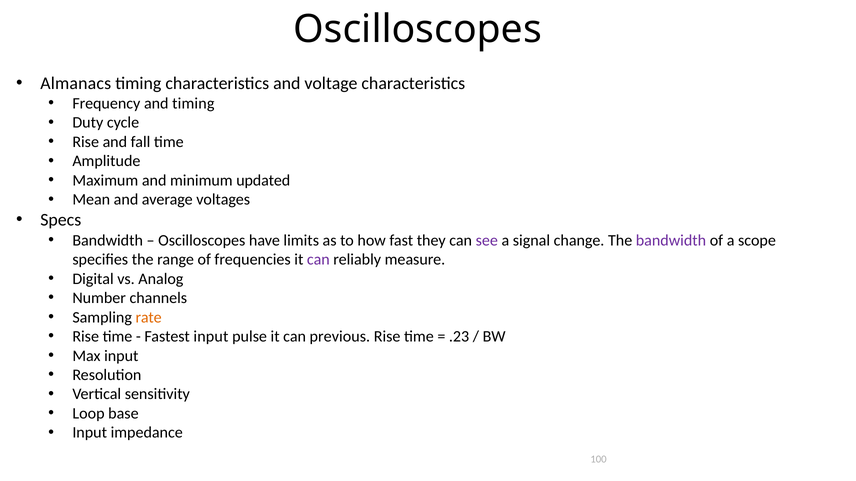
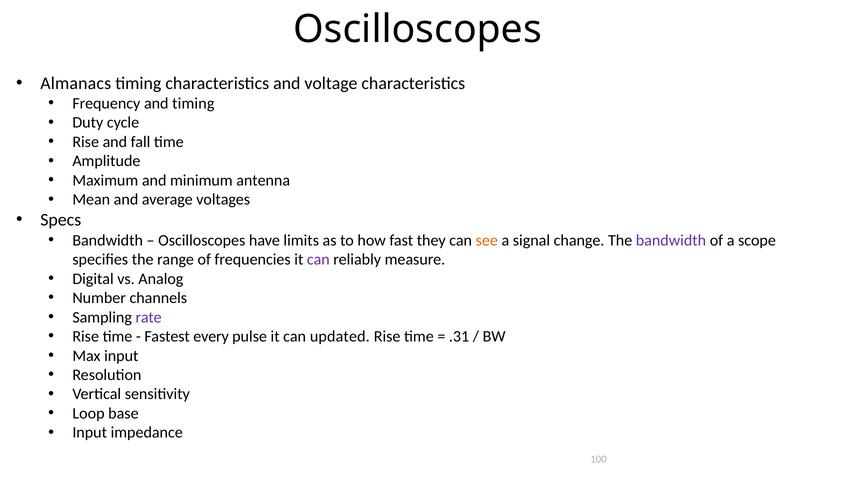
updated: updated -> antenna
see colour: purple -> orange
rate colour: orange -> purple
Fastest input: input -> every
previous: previous -> updated
.23: .23 -> .31
